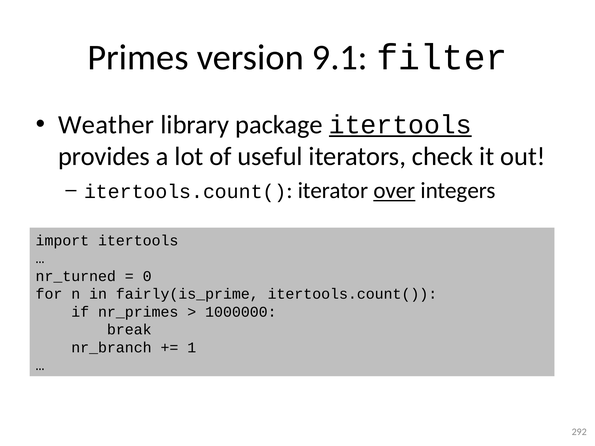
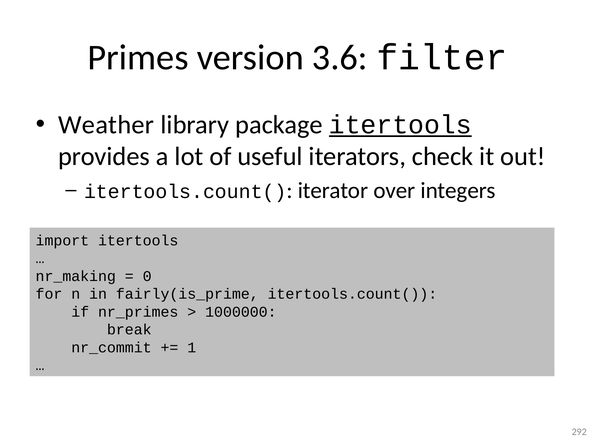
9.1: 9.1 -> 3.6
over underline: present -> none
nr_turned: nr_turned -> nr_making
nr_branch: nr_branch -> nr_commit
